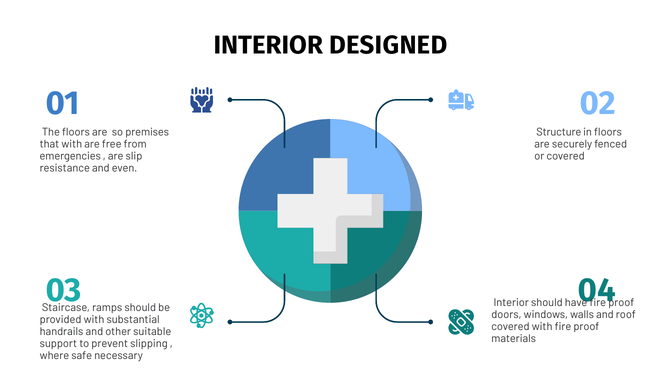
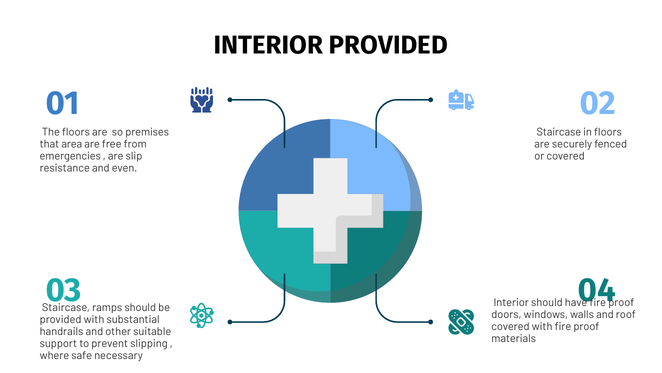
INTERIOR DESIGNED: DESIGNED -> PROVIDED
Structure at (559, 132): Structure -> Staircase
that with: with -> area
